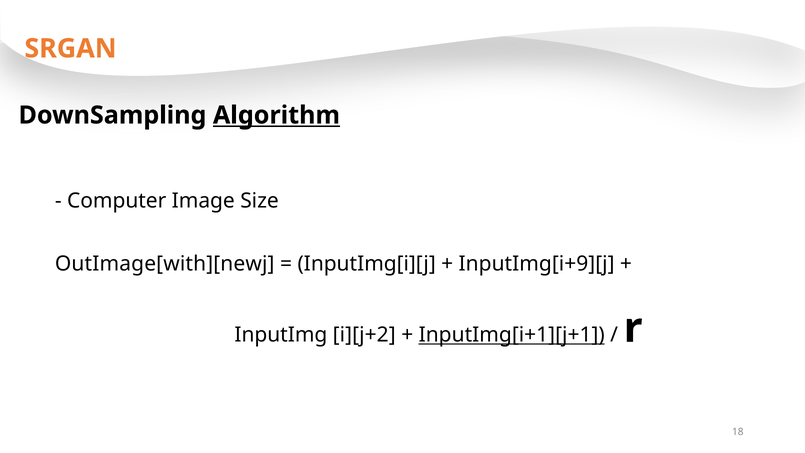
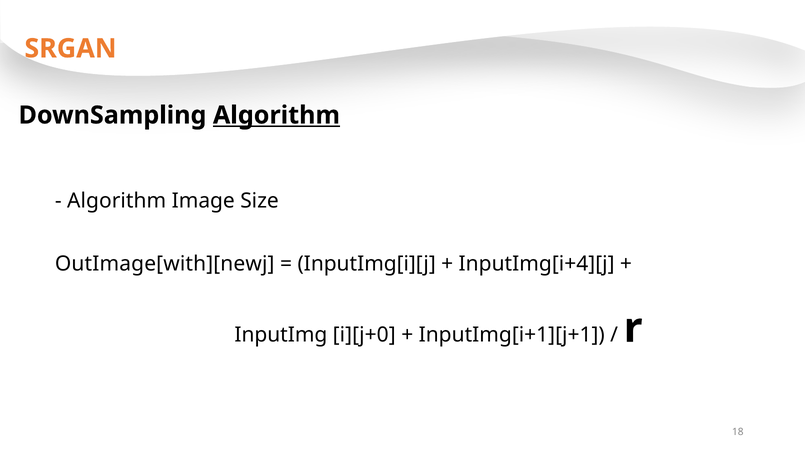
Computer at (117, 201): Computer -> Algorithm
InputImg[i+9][j: InputImg[i+9][j -> InputImg[i+4][j
i][j+2: i][j+2 -> i][j+0
InputImg[i+1][j+1 underline: present -> none
